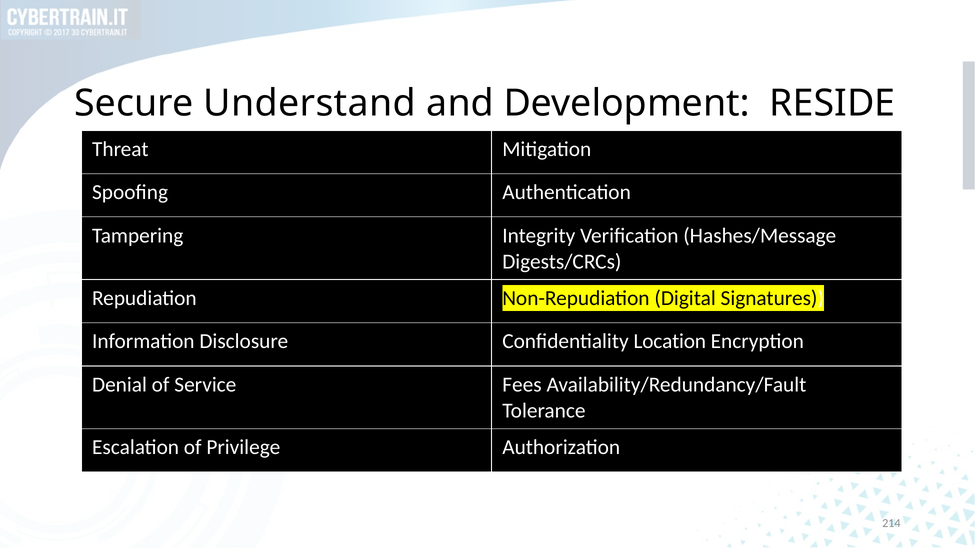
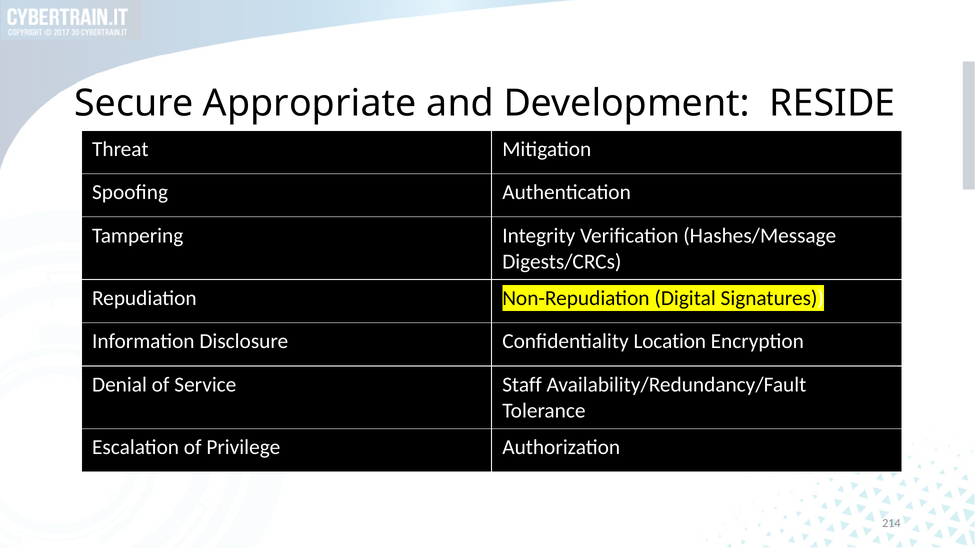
Understand: Understand -> Appropriate
Fees: Fees -> Staff
